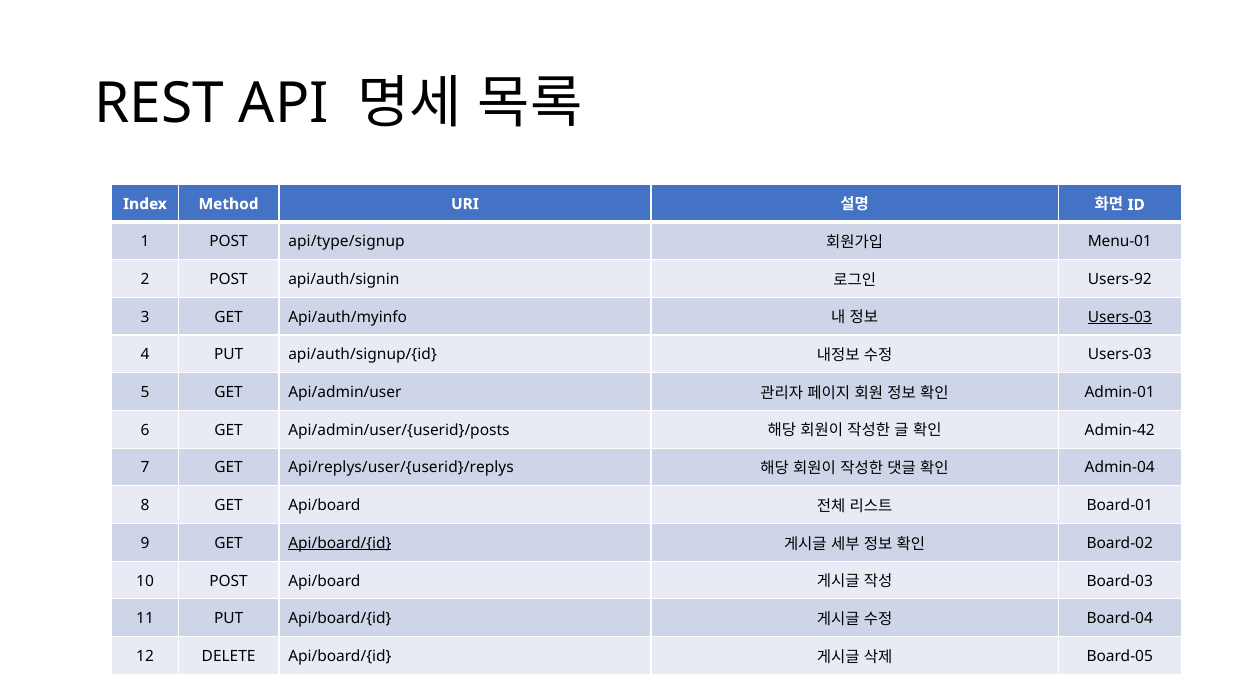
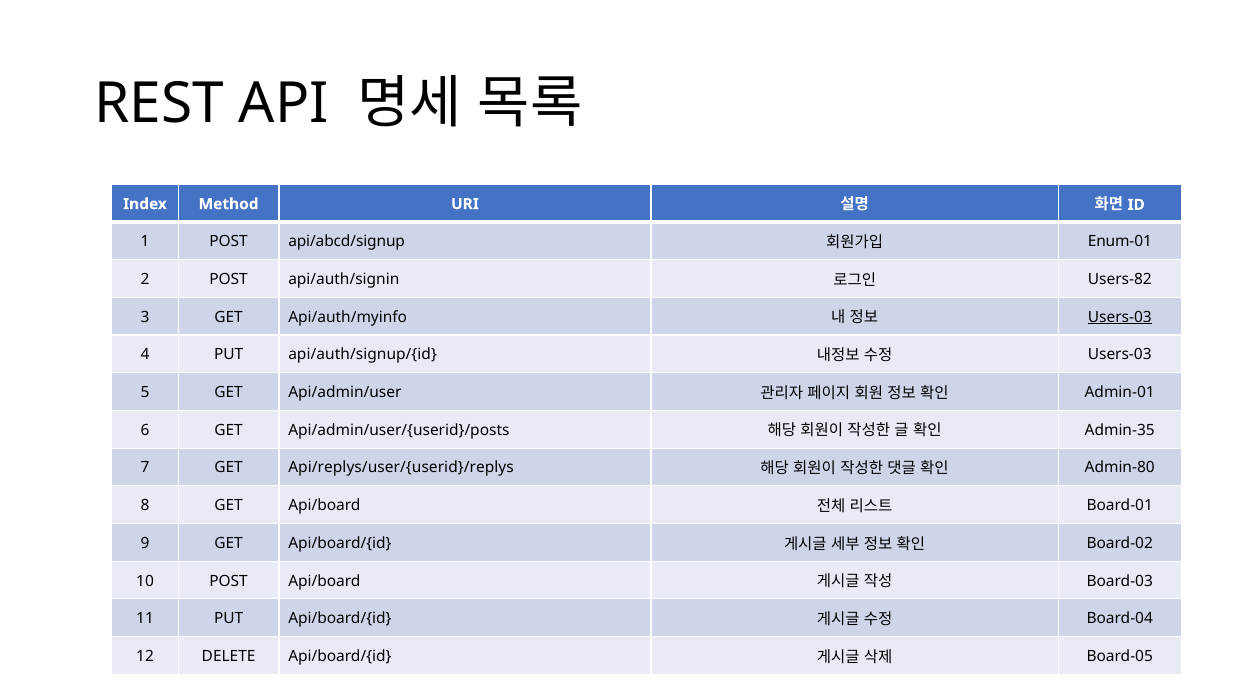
api/type/signup: api/type/signup -> api/abcd/signup
Menu-01: Menu-01 -> Enum-01
Users-92: Users-92 -> Users-82
Admin-42: Admin-42 -> Admin-35
Admin-04: Admin-04 -> Admin-80
Api/board/{id at (340, 544) underline: present -> none
